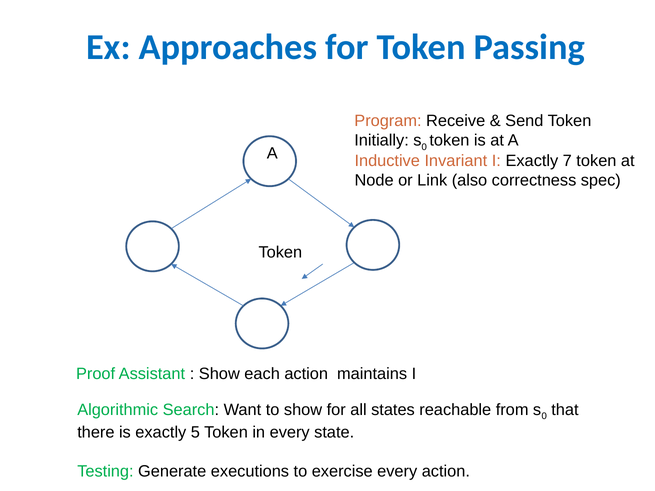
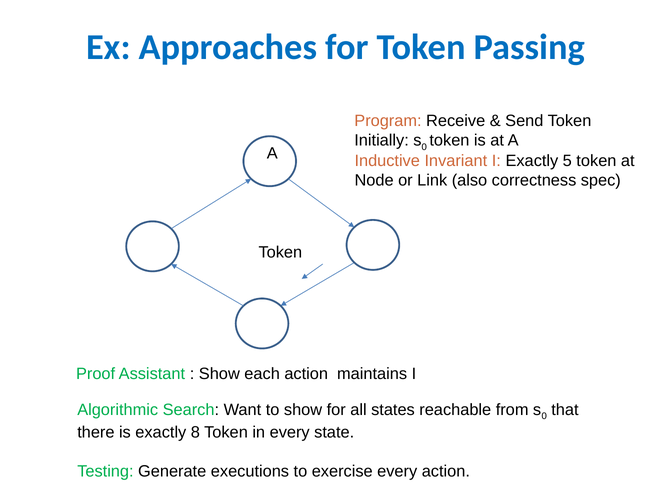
7: 7 -> 5
5: 5 -> 8
